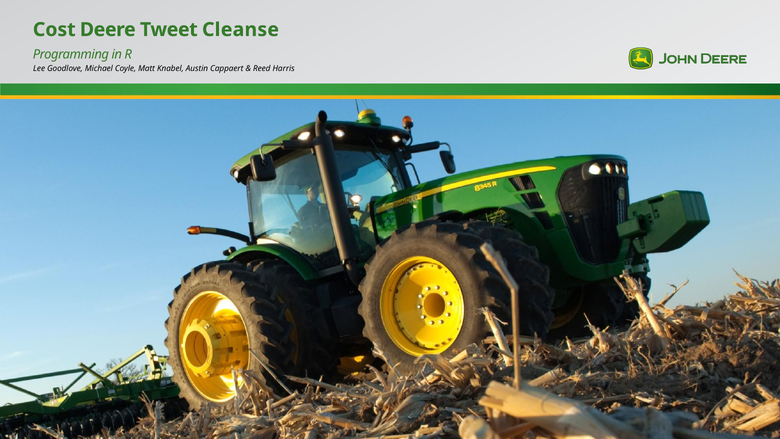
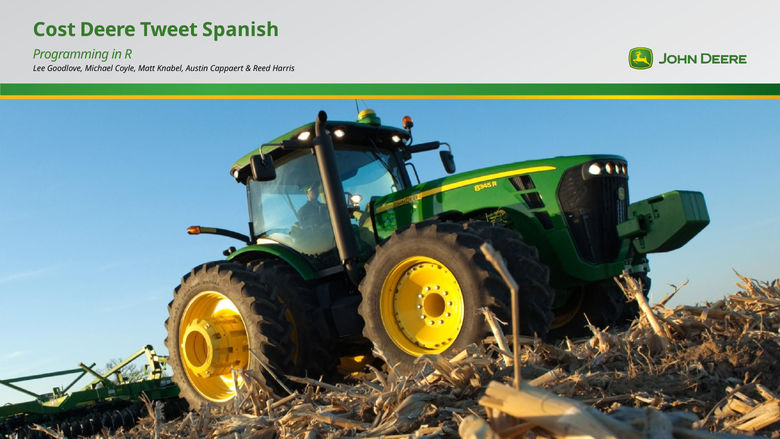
Cleanse: Cleanse -> Spanish
